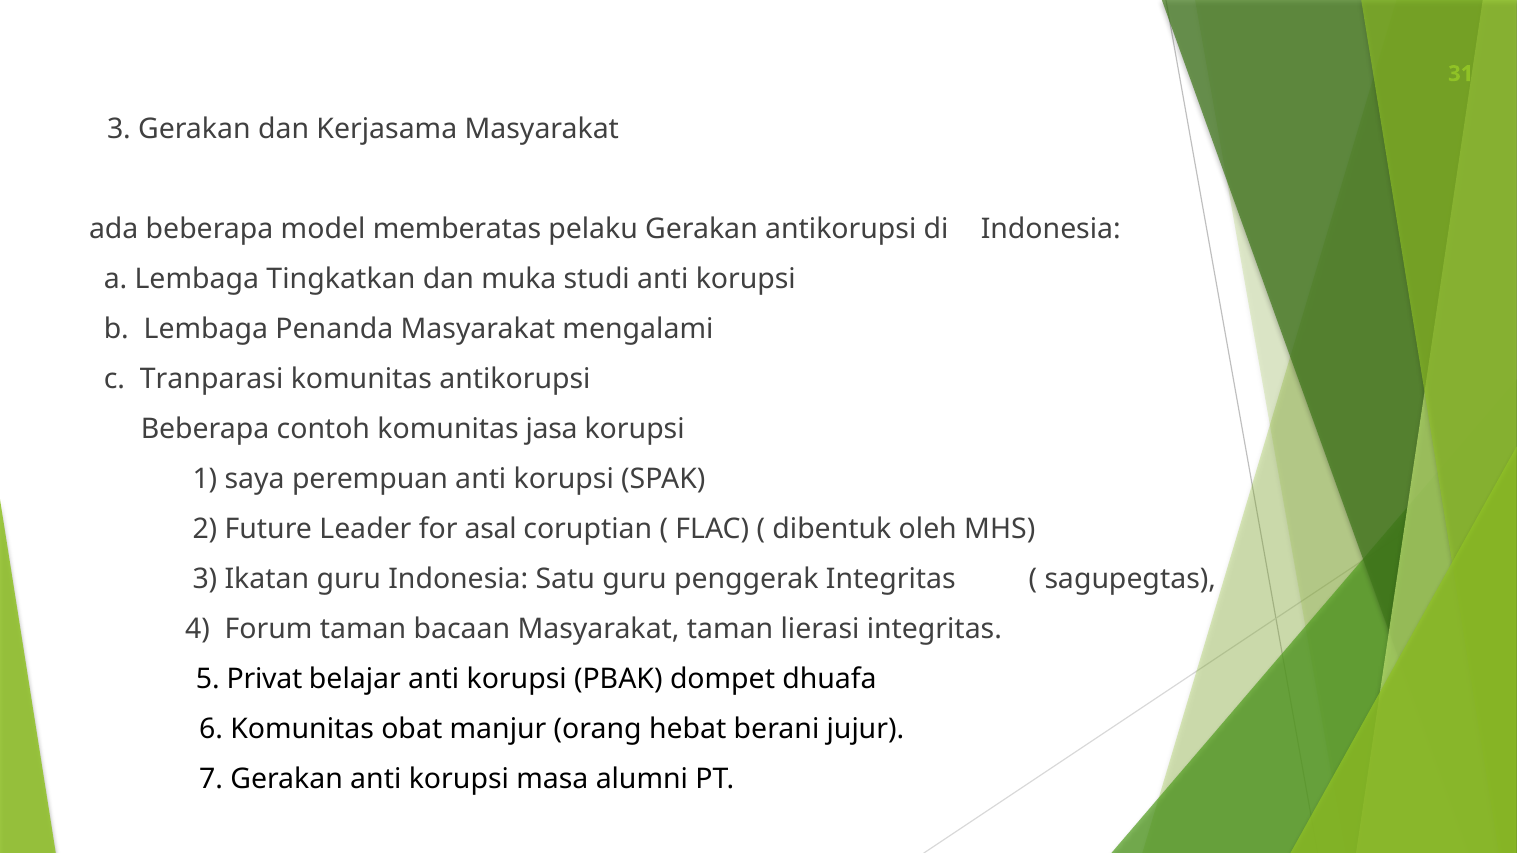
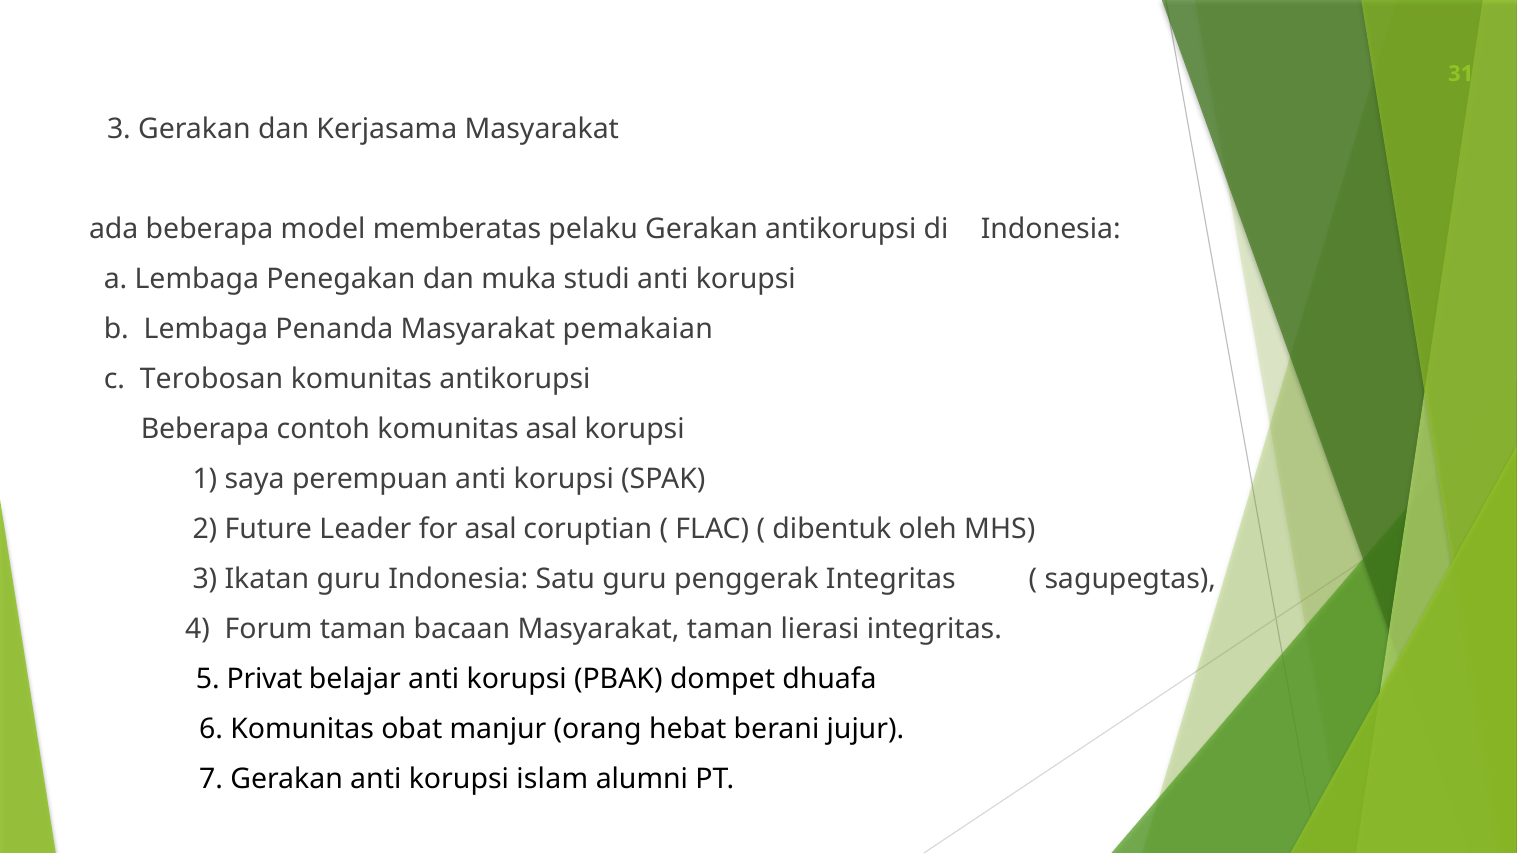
Tingkatkan: Tingkatkan -> Penegakan
mengalami: mengalami -> pemakaian
Tranparasi: Tranparasi -> Terobosan
komunitas jasa: jasa -> asal
masa: masa -> islam
